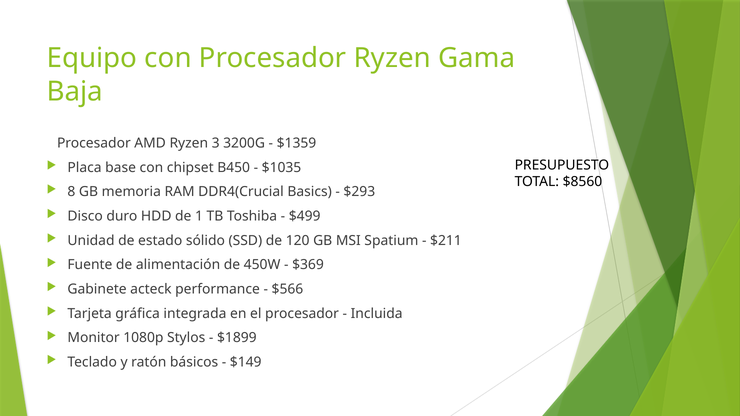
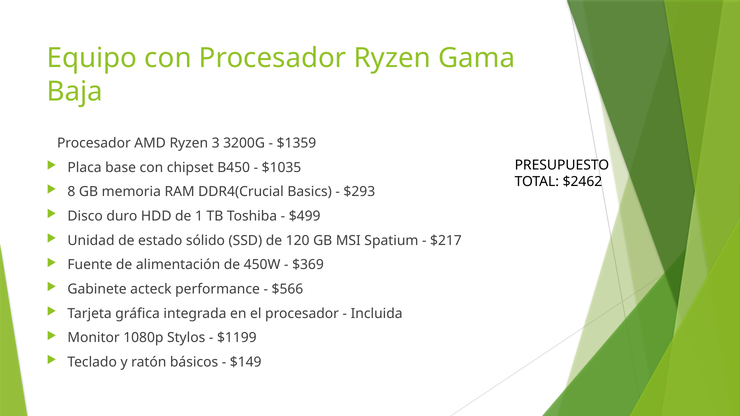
$8560: $8560 -> $2462
$211: $211 -> $217
$1899: $1899 -> $1199
